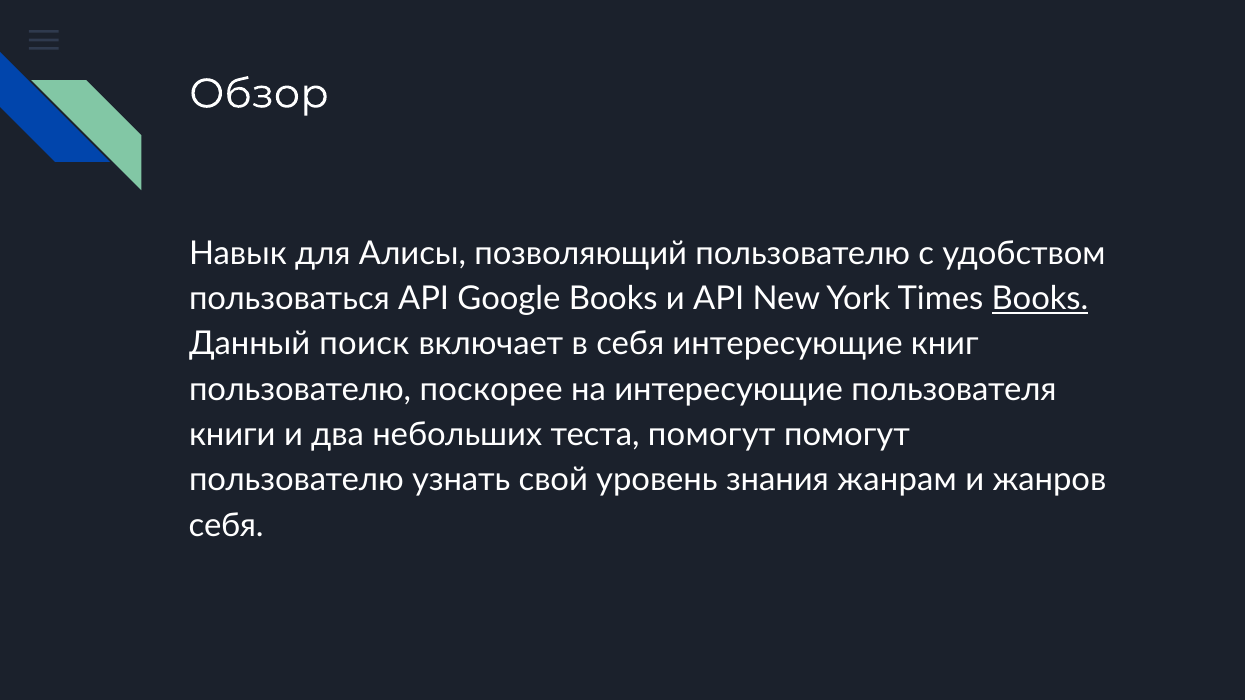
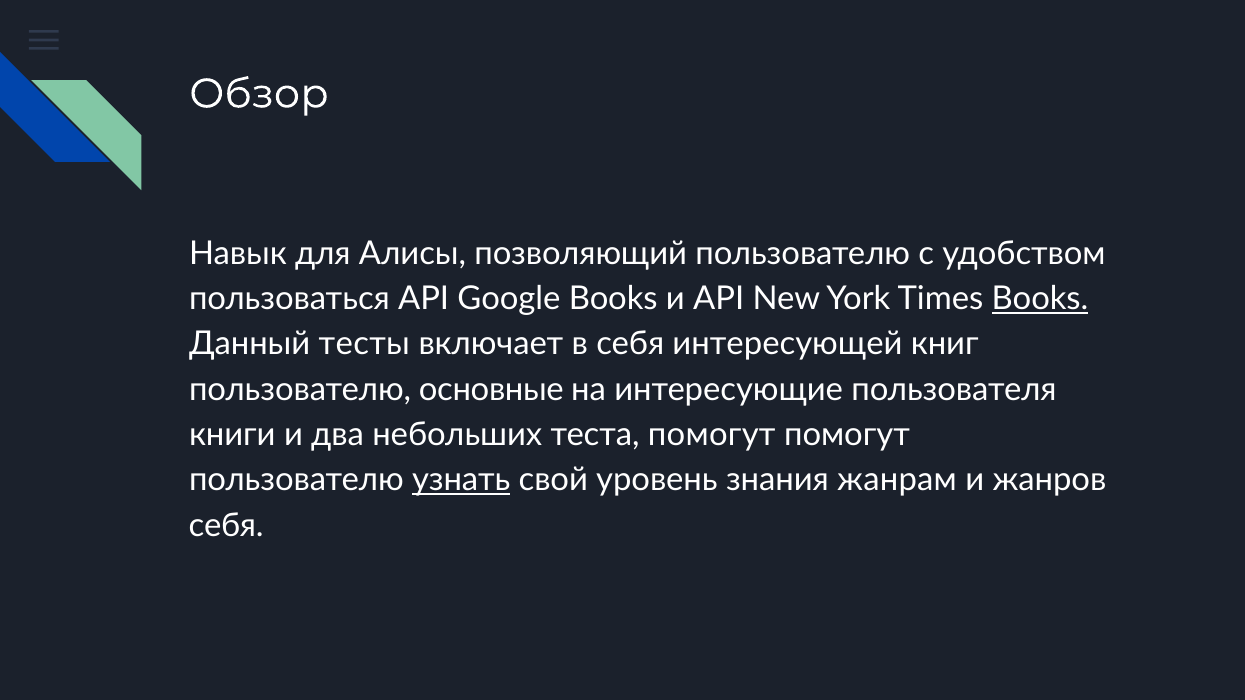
поиск: поиск -> тесты
себя интересующие: интересующие -> интересующей
поскорее: поскорее -> основные
узнать underline: none -> present
